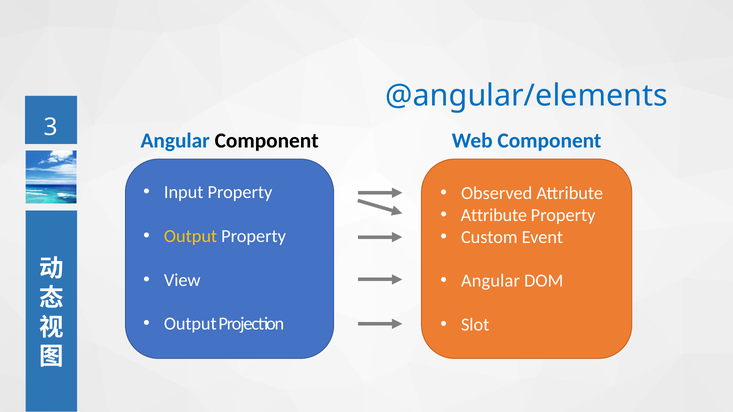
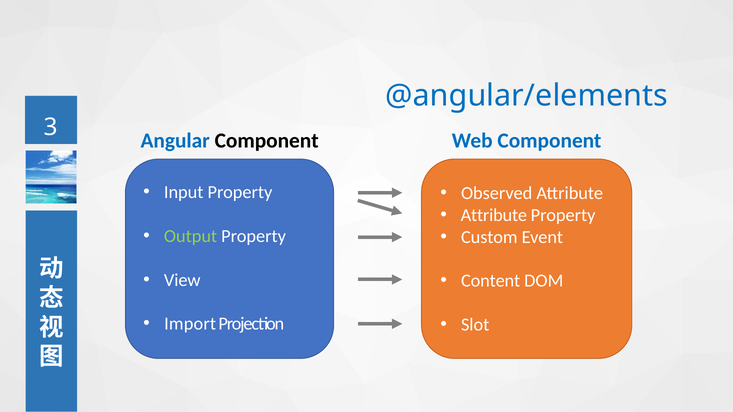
Output at (191, 236) colour: yellow -> light green
Angular at (490, 281): Angular -> Content
Output at (190, 324): Output -> Import
